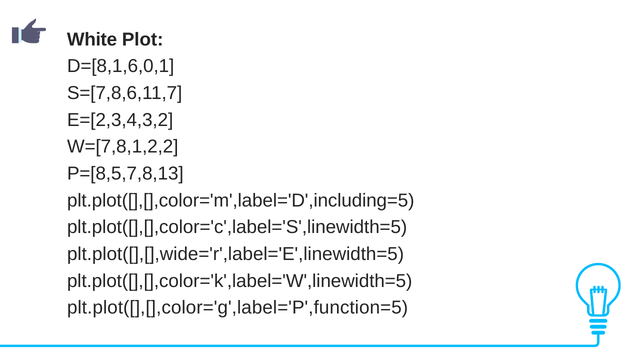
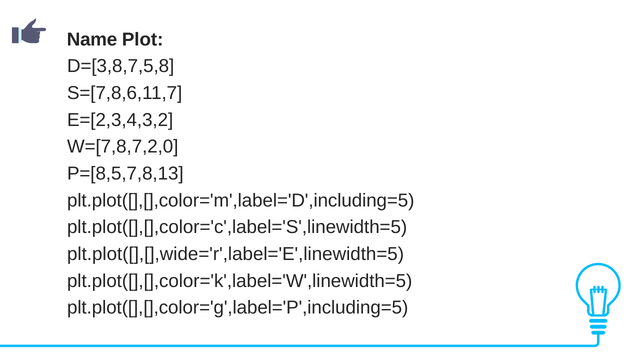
White: White -> Name
D=[8,1,6,0,1: D=[8,1,6,0,1 -> D=[3,8,7,5,8
W=[7,8,1,2,2: W=[7,8,1,2,2 -> W=[7,8,7,2,0
plt.plot([],[],color='g',label='P',function=5: plt.plot([],[],color='g',label='P',function=5 -> plt.plot([],[],color='g',label='P',including=5
